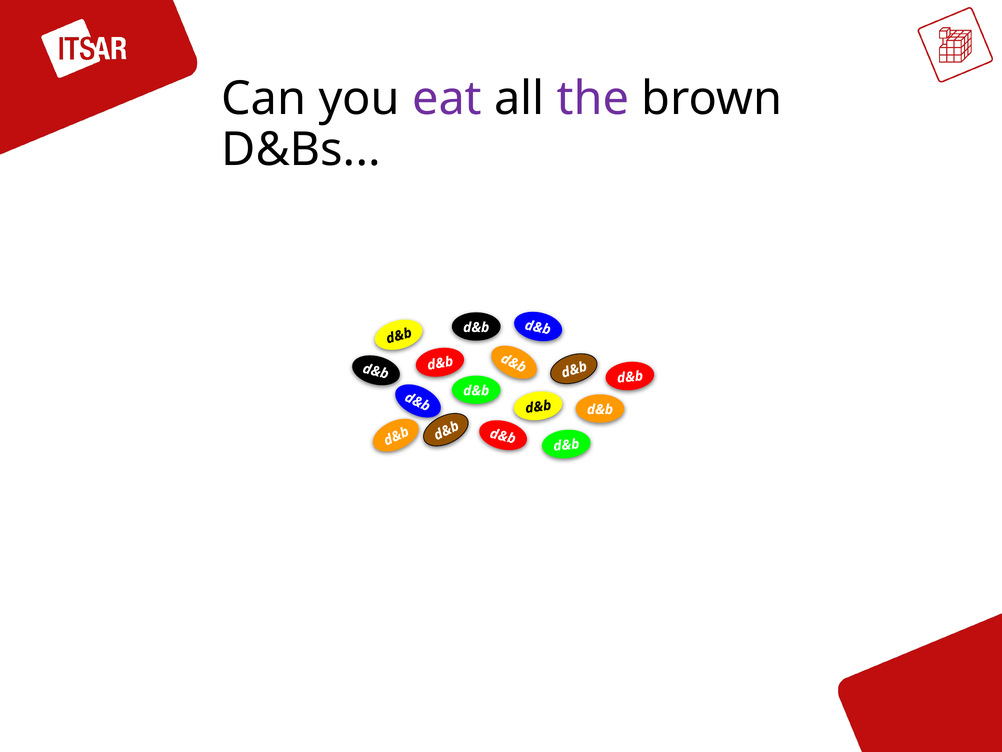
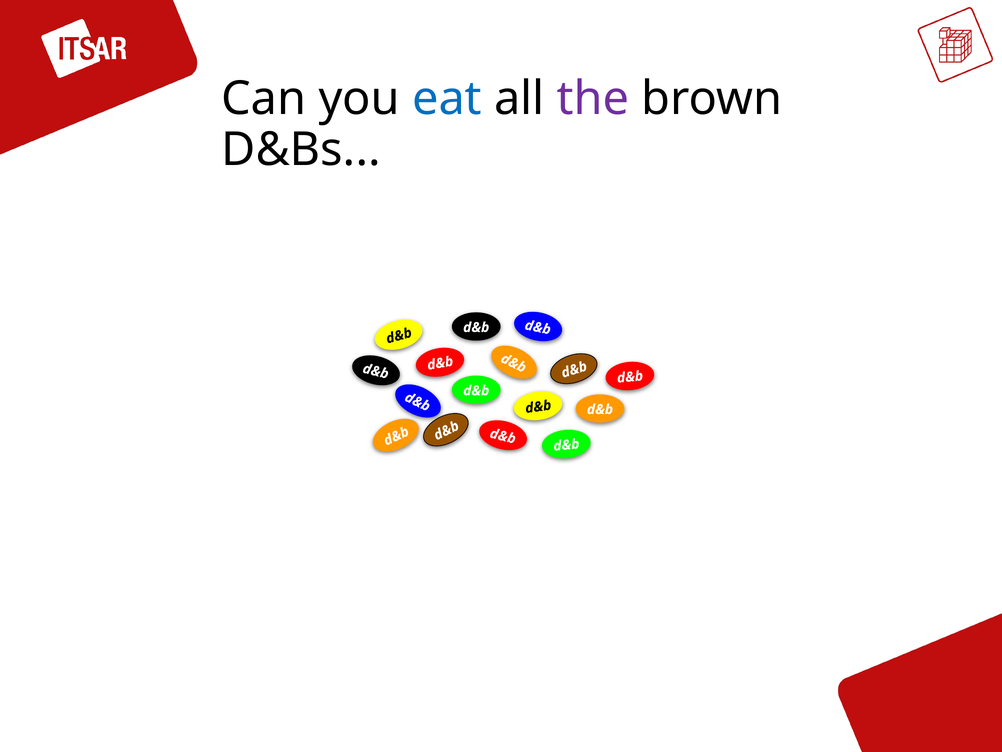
eat colour: purple -> blue
